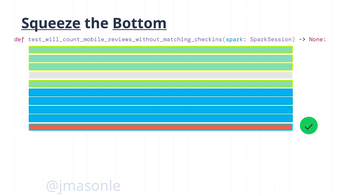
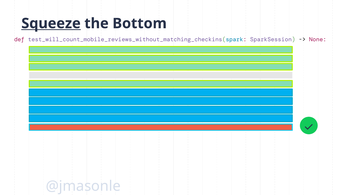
Bottom underline: present -> none
